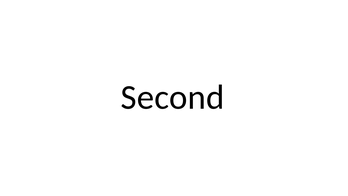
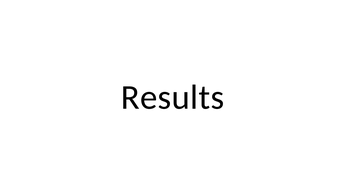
Second: Second -> Results
